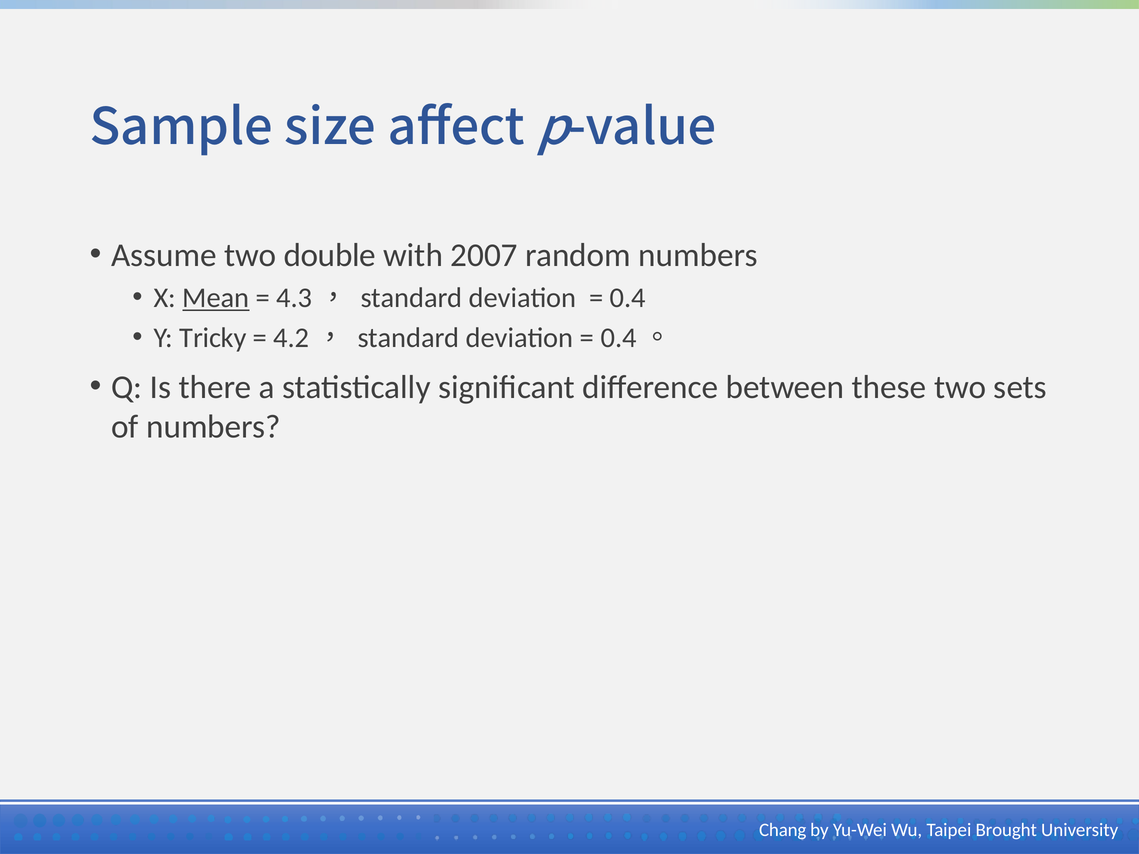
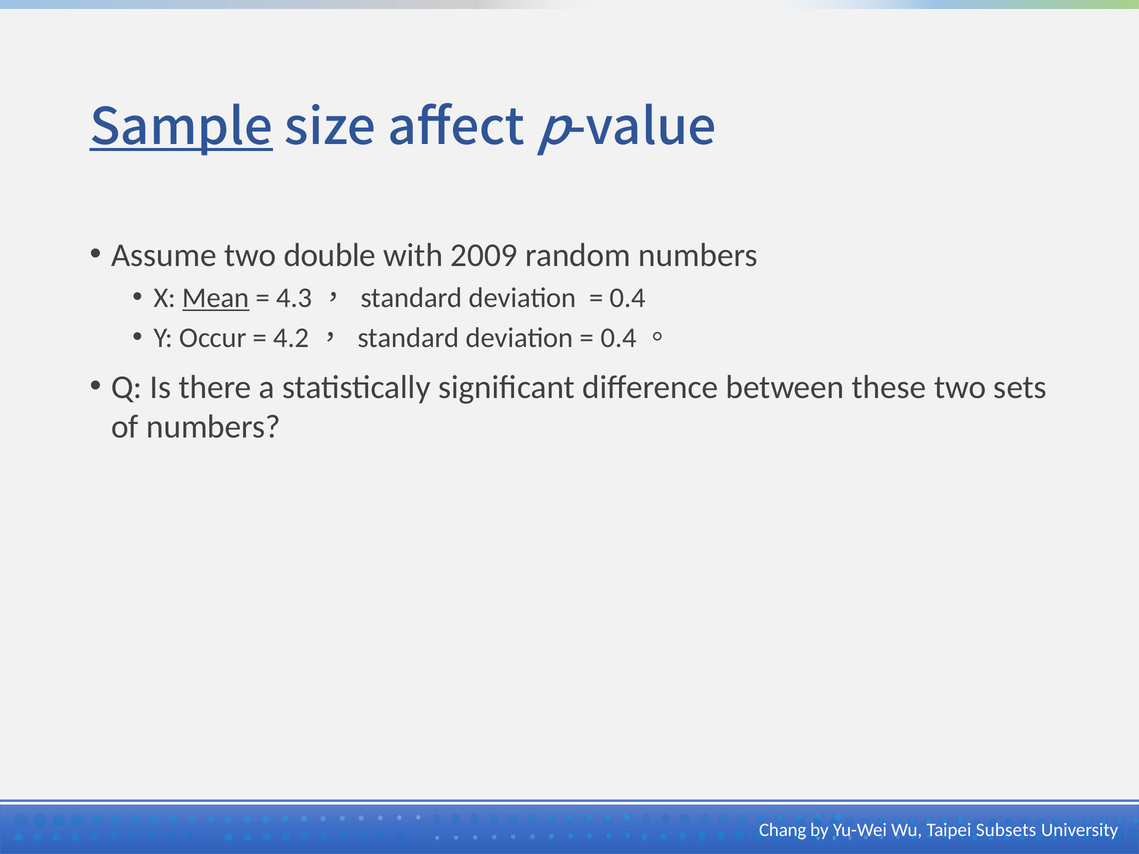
Sample underline: none -> present
2007: 2007 -> 2009
Tricky: Tricky -> Occur
Brought: Brought -> Subsets
